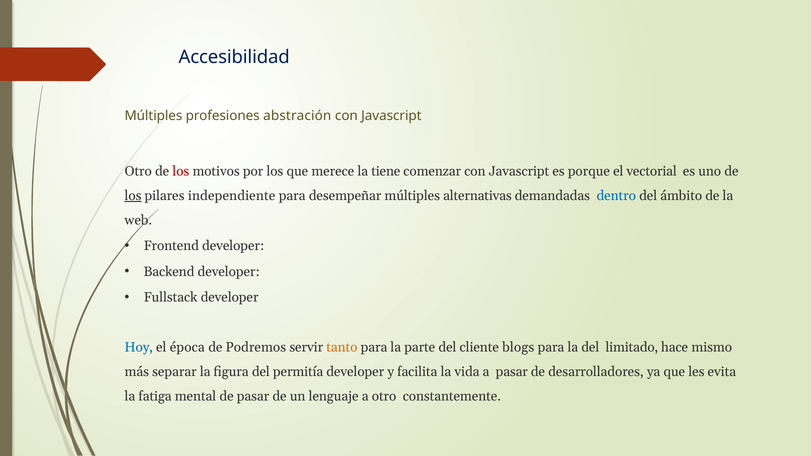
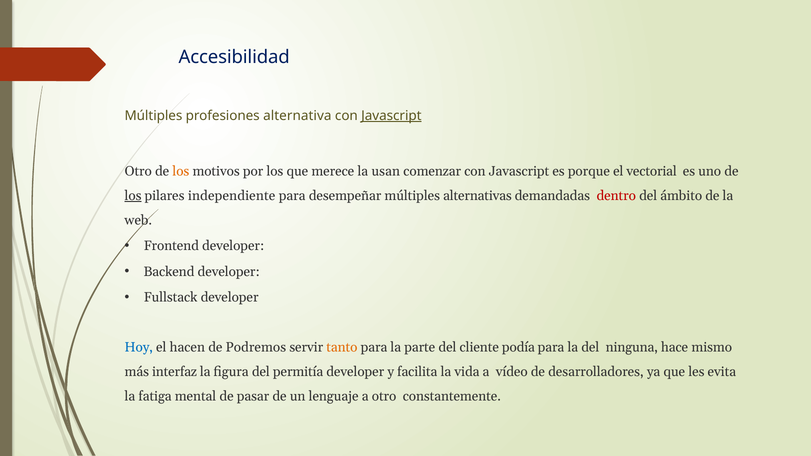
abstración: abstración -> alternativa
Javascript at (391, 116) underline: none -> present
los at (181, 172) colour: red -> orange
tiene: tiene -> usan
dentro colour: blue -> red
época: época -> hacen
blogs: blogs -> podía
limitado: limitado -> ninguna
separar: separar -> interfaz
a pasar: pasar -> vídeo
